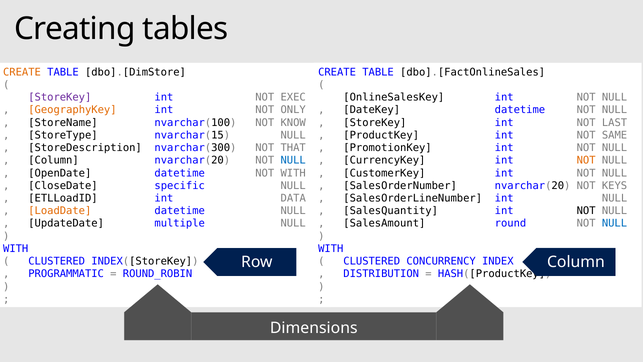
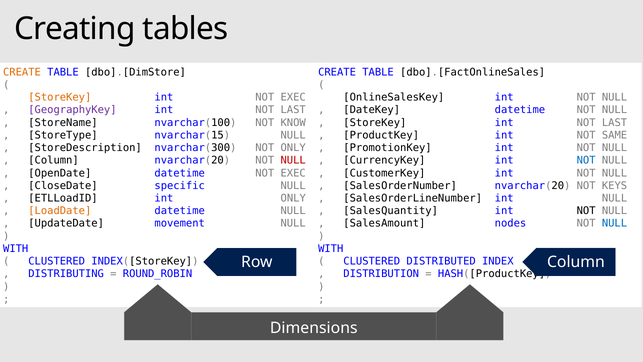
StoreKey at (60, 97) colour: purple -> orange
GeographyKey colour: orange -> purple
ONLY at (293, 110): ONLY -> LAST
NOT THAT: THAT -> ONLY
NULL at (293, 160) colour: blue -> red
NOT at (586, 160) colour: orange -> blue
datetime NOT WITH: WITH -> EXEC
int DATA: DATA -> ONLY
multiple: multiple -> movement
round: round -> nodes
CONCURRENCY: CONCURRENCY -> DISTRIBUTED
PROGRAMMATIC: PROGRAMMATIC -> DISTRIBUTING
